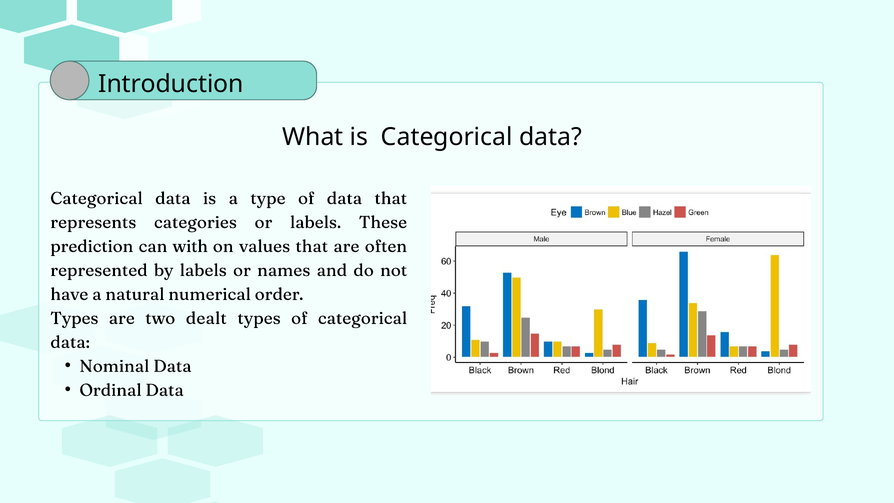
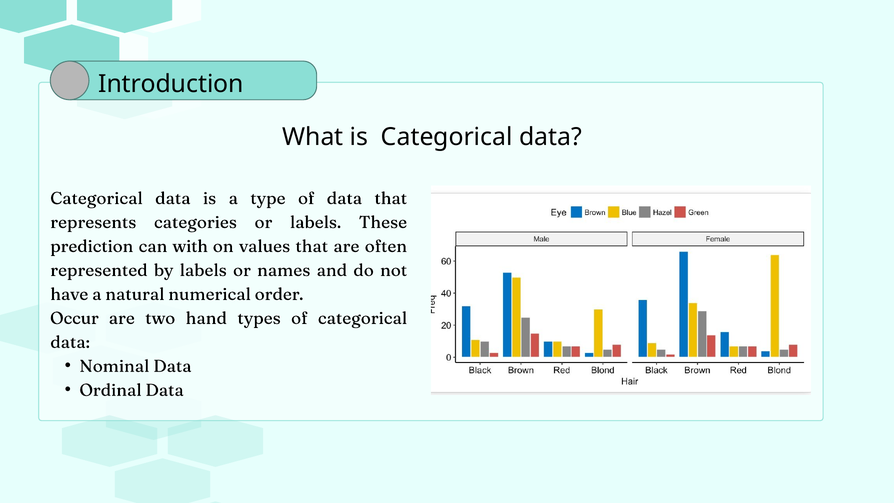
Types at (74, 318): Types -> Occur
dealt: dealt -> hand
